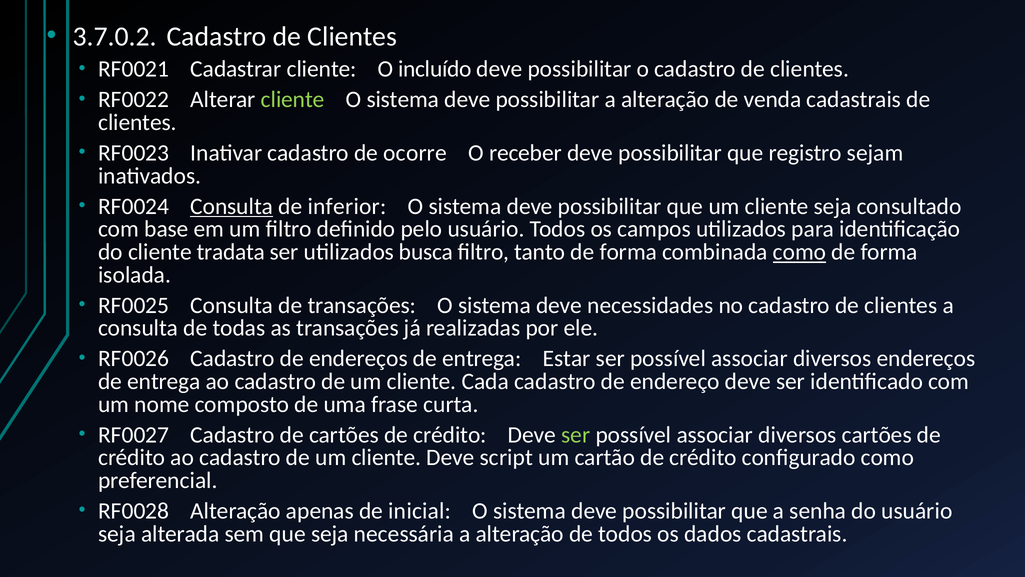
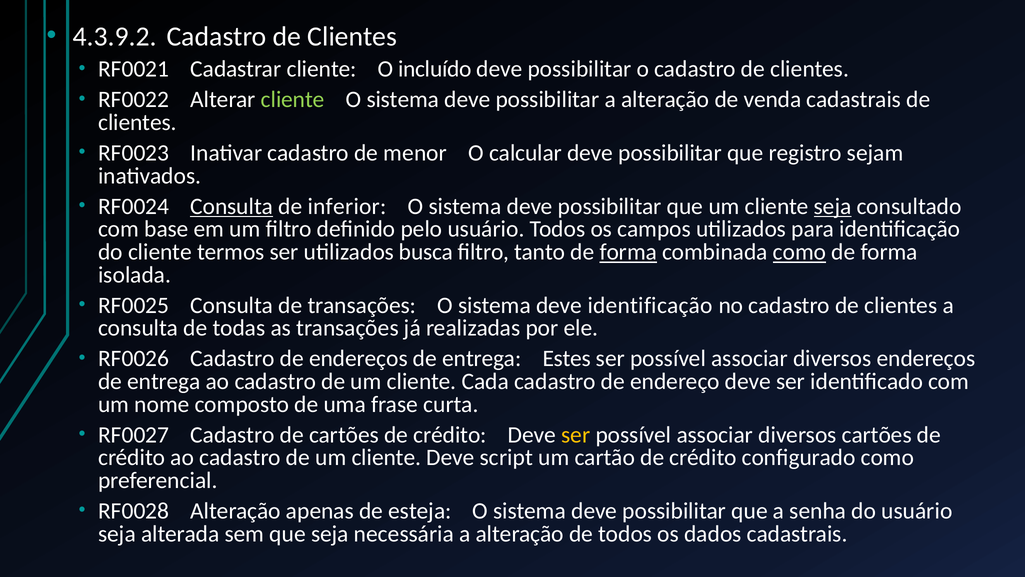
3.7.0.2: 3.7.0.2 -> 4.3.9.2
ocorre: ocorre -> menor
receber: receber -> calcular
seja at (833, 206) underline: none -> present
tradata: tradata -> termos
forma at (628, 252) underline: none -> present
deve necessidades: necessidades -> identificação
Estar: Estar -> Estes
ser at (576, 435) colour: light green -> yellow
inicial: inicial -> esteja
